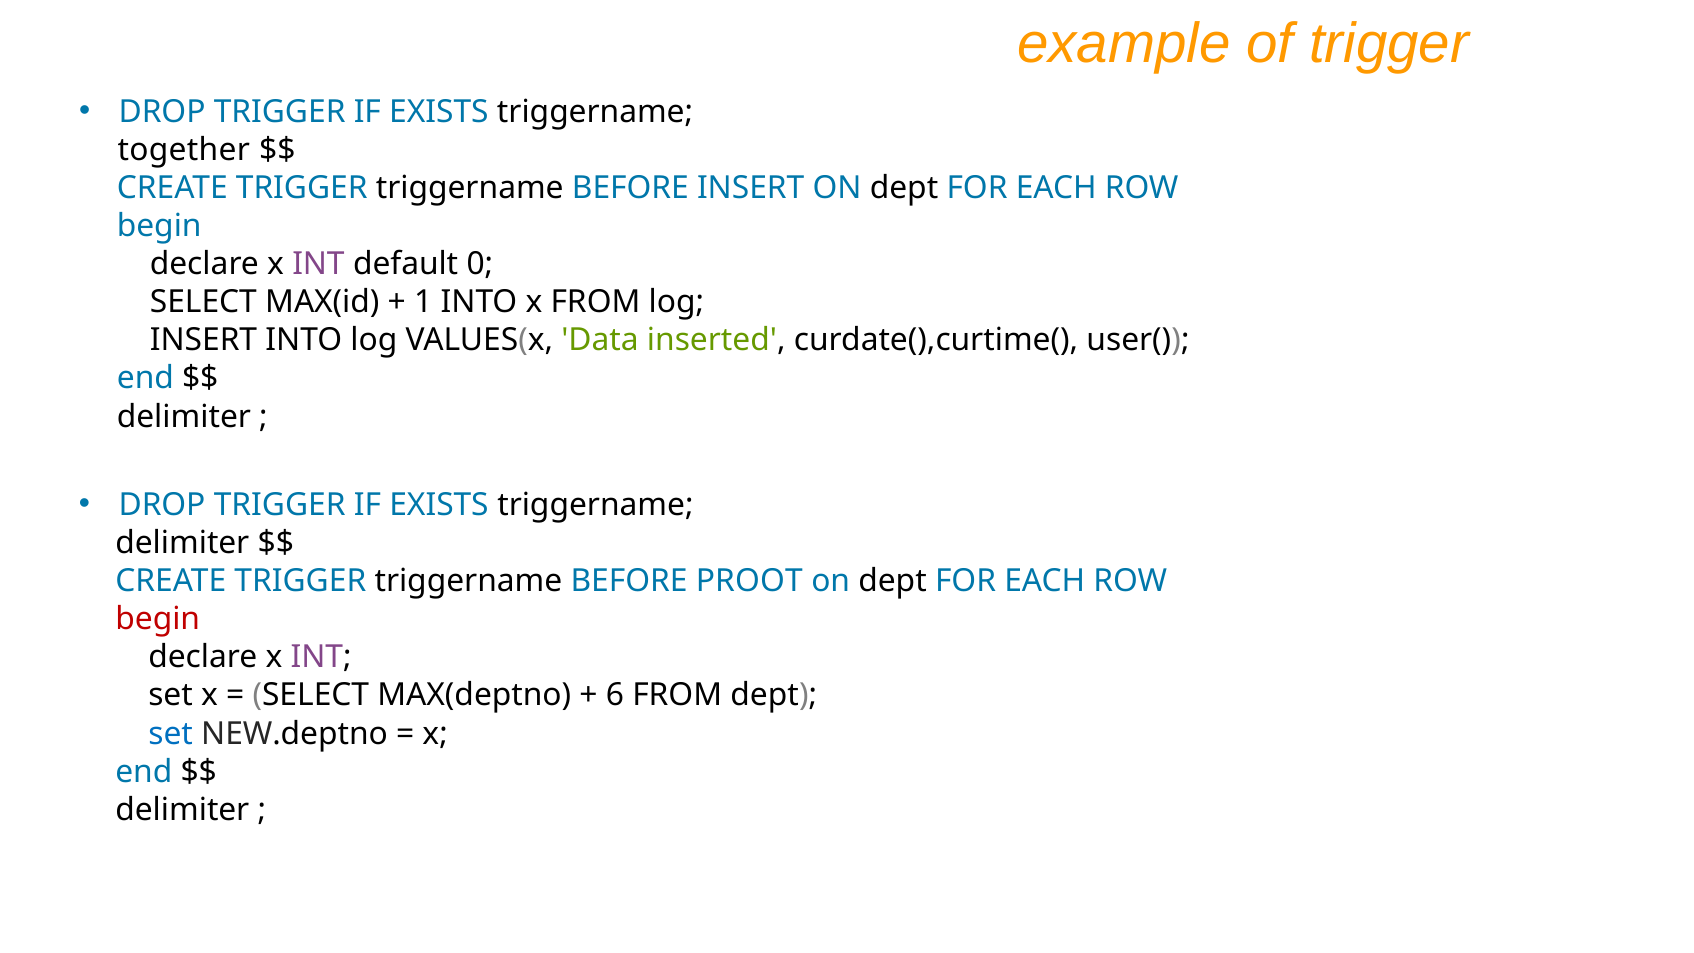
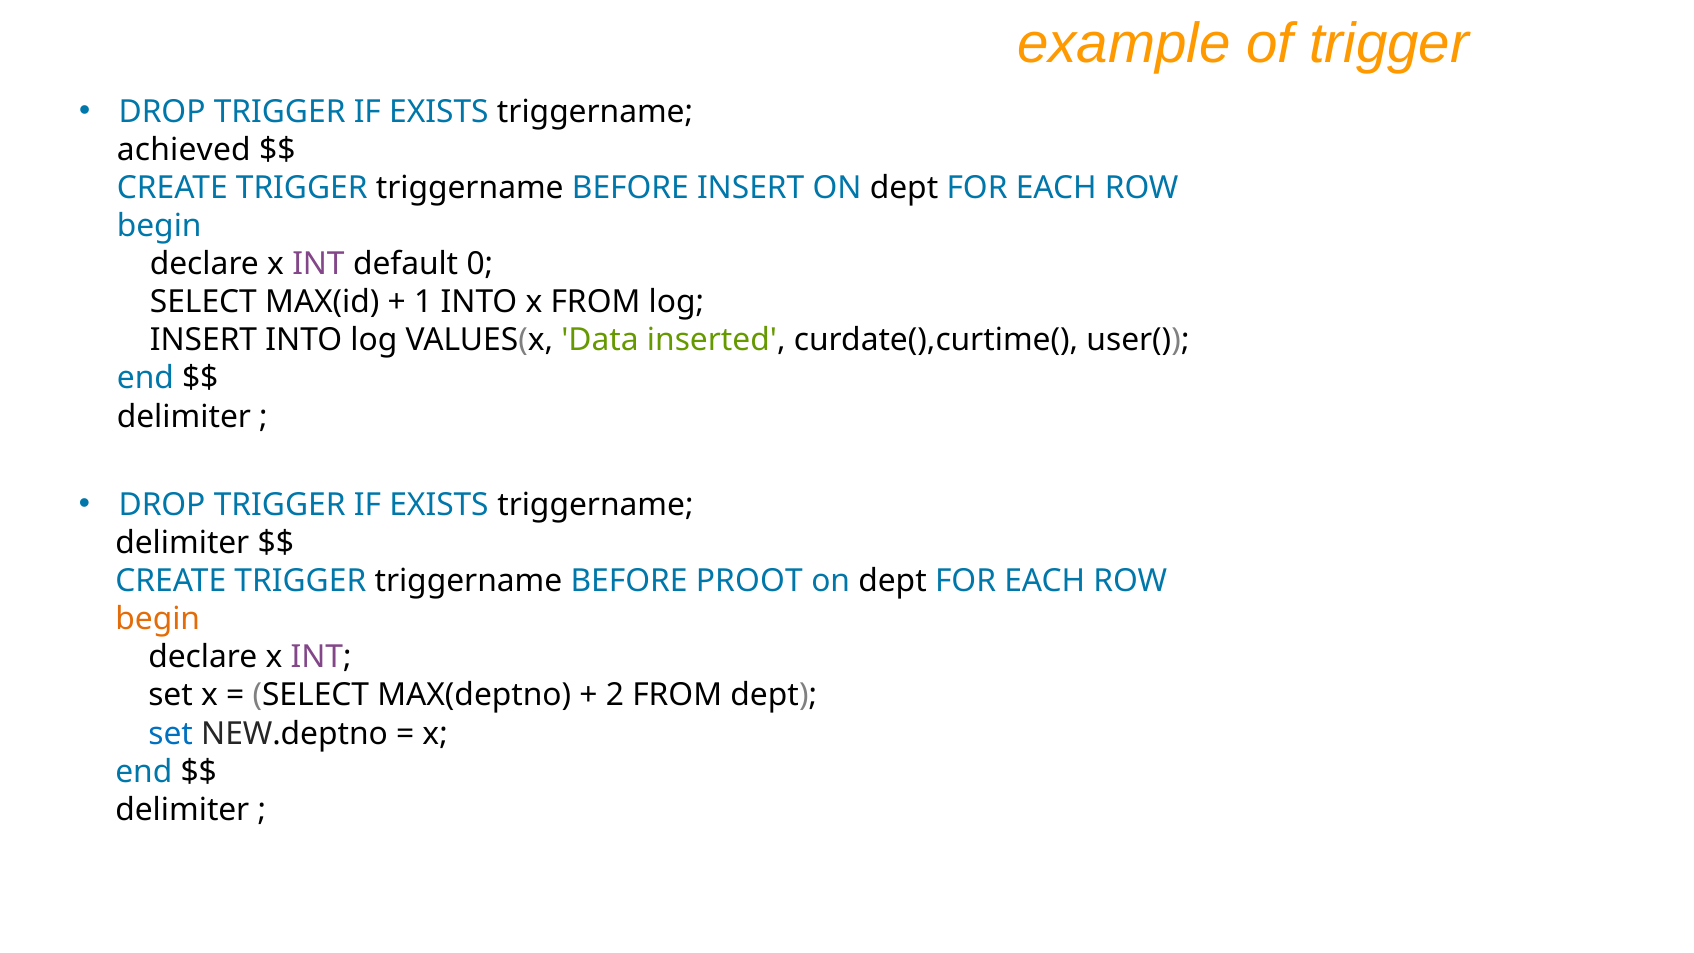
together: together -> achieved
begin at (158, 619) colour: red -> orange
6: 6 -> 2
